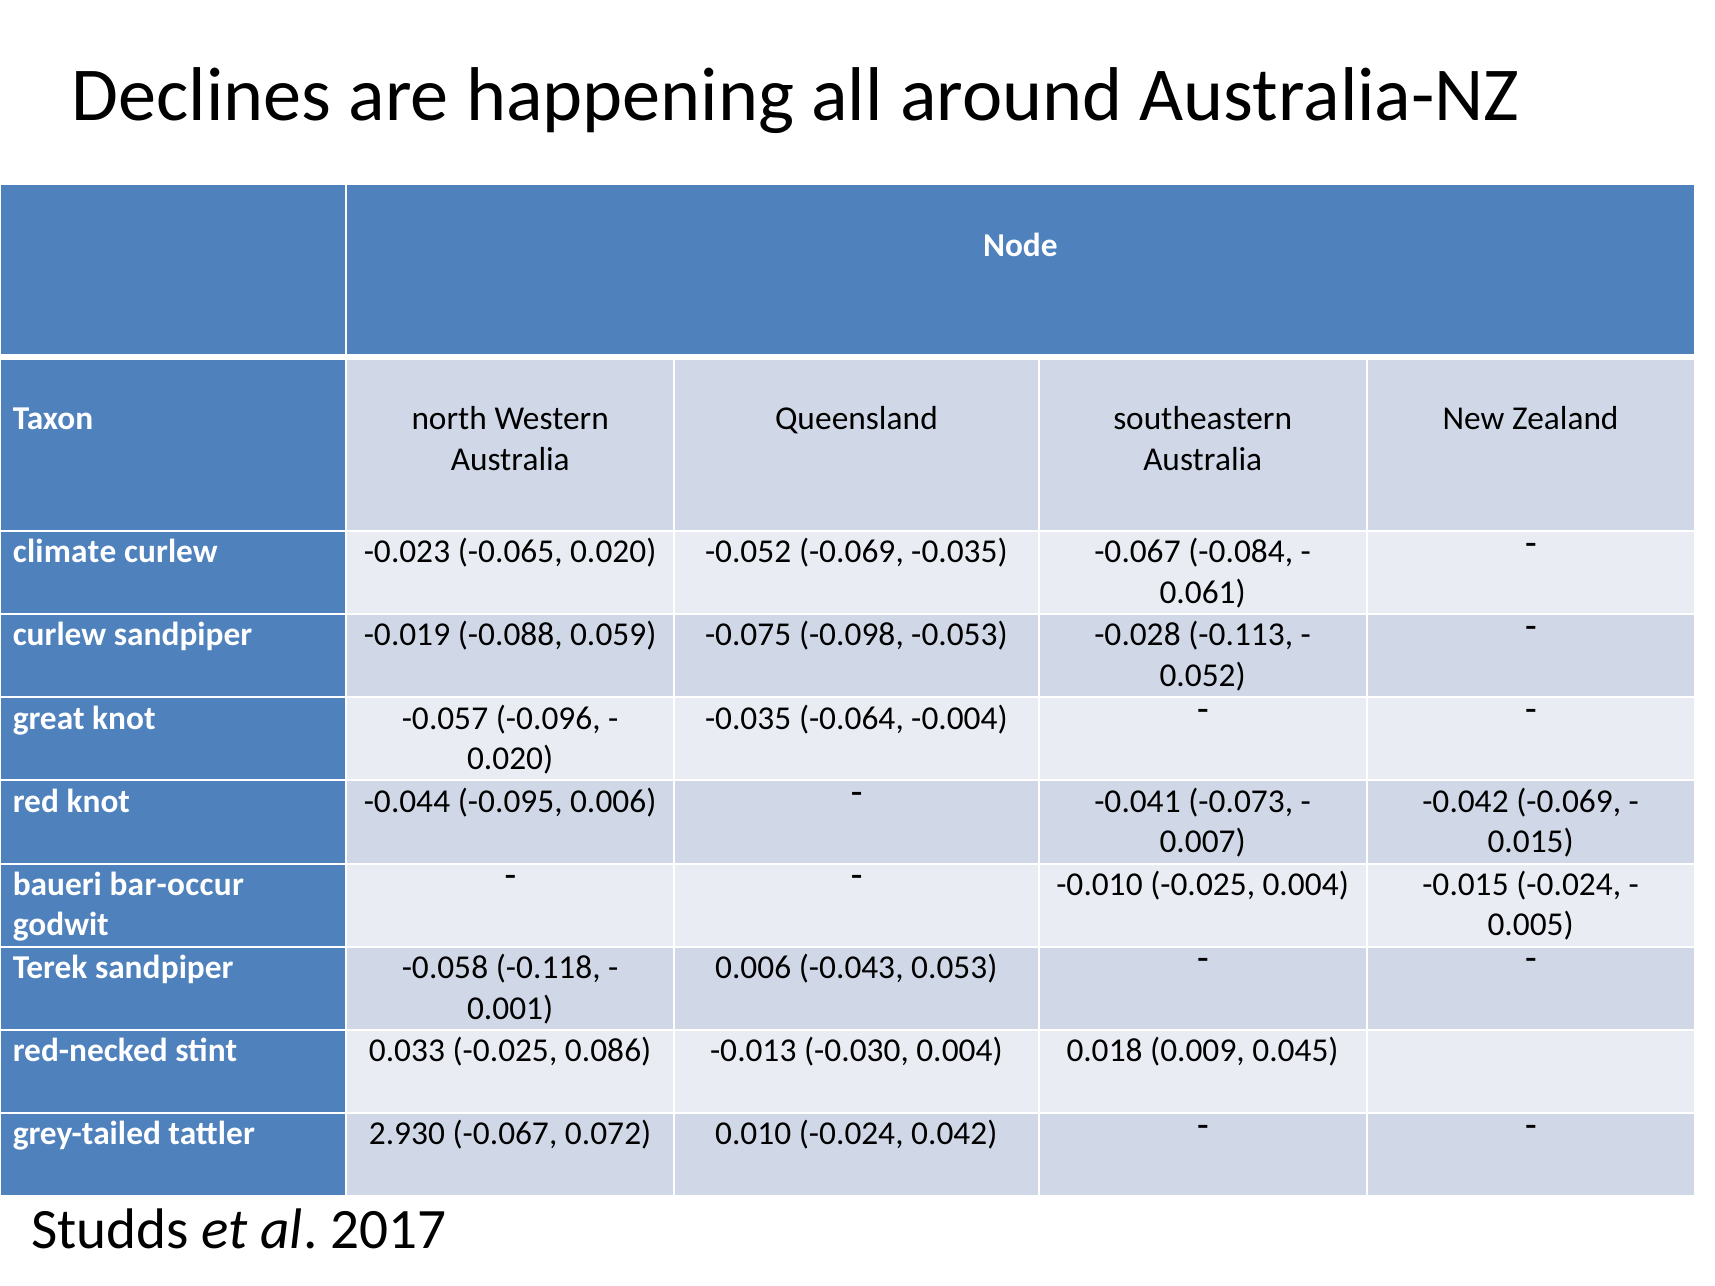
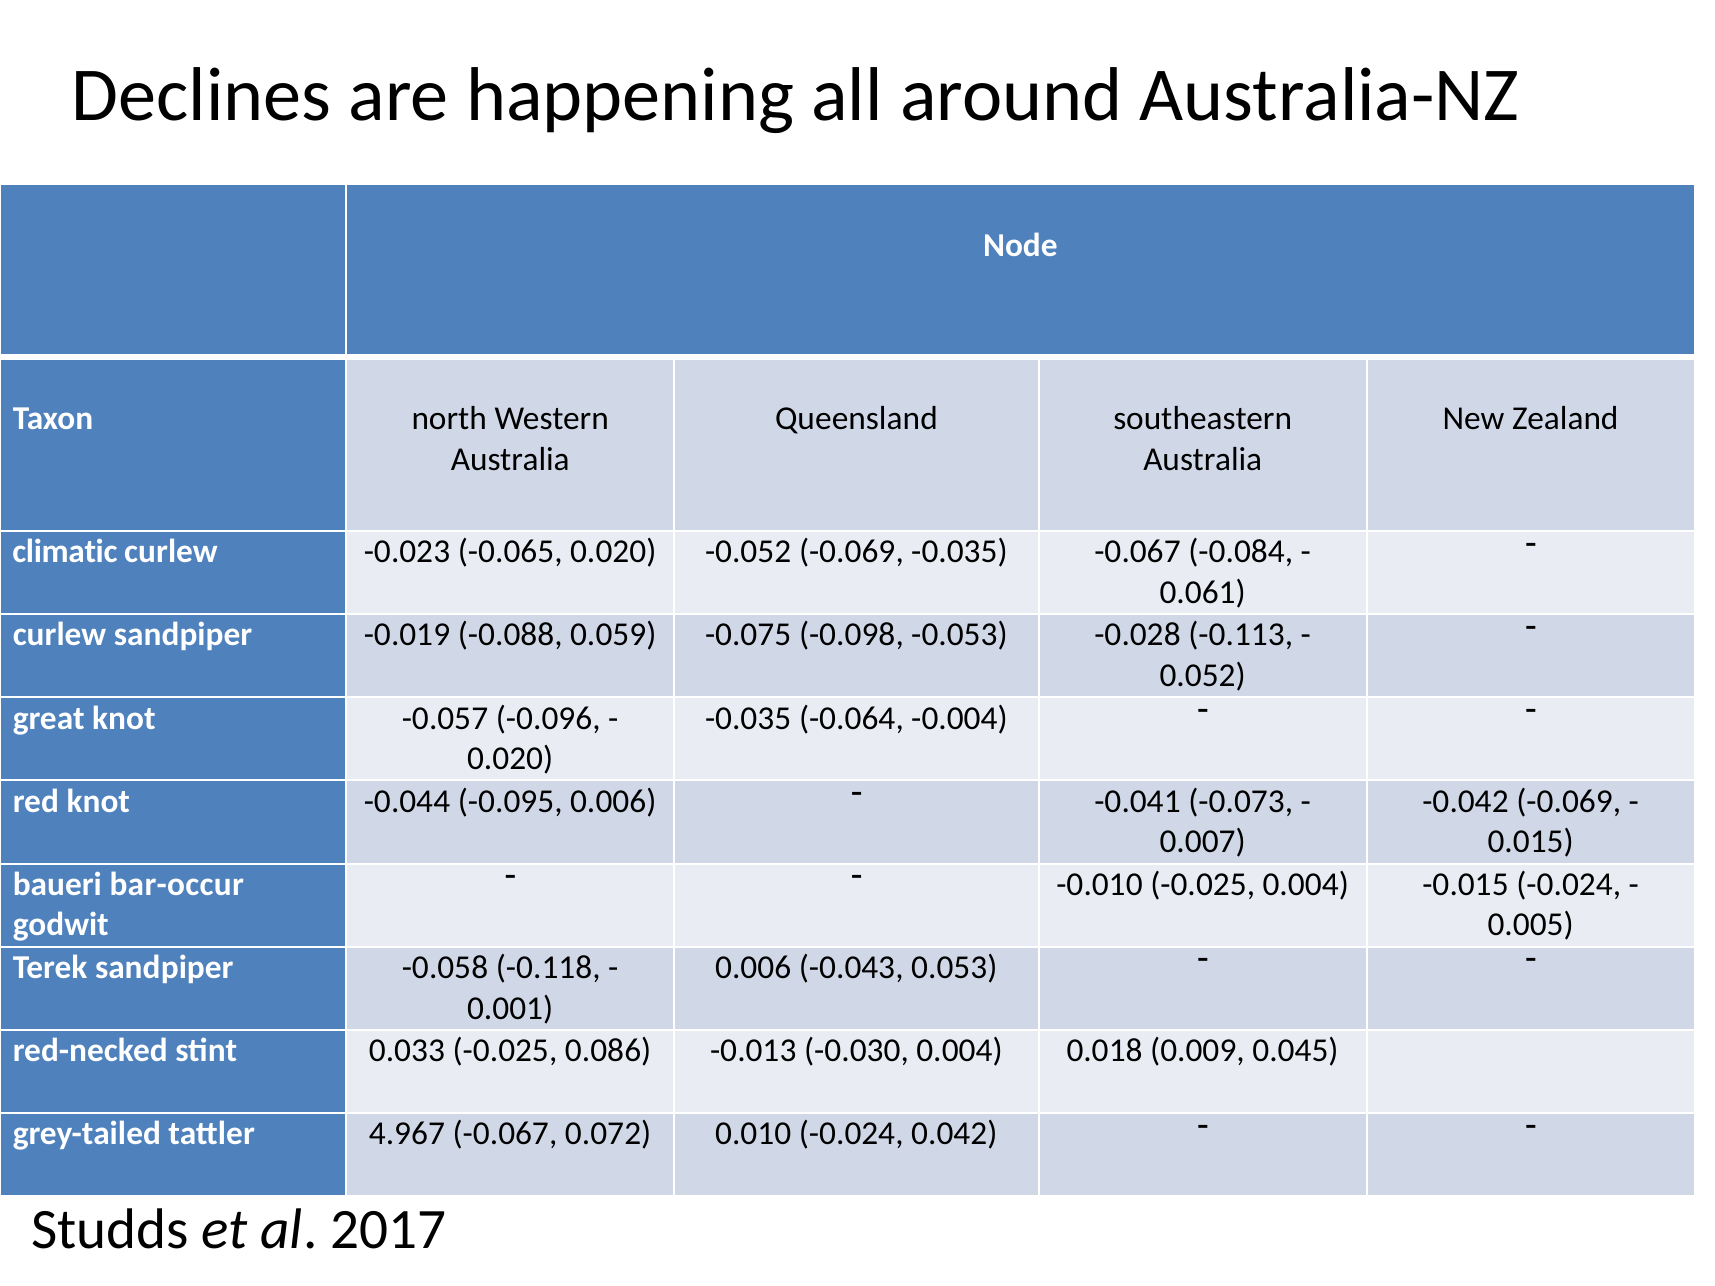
climate: climate -> climatic
2.930: 2.930 -> 4.967
